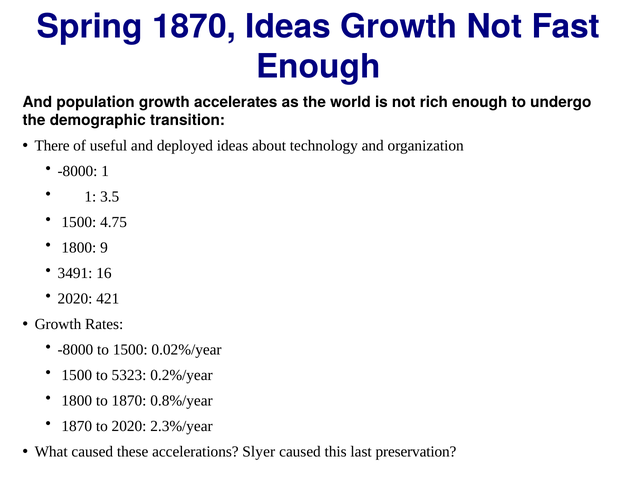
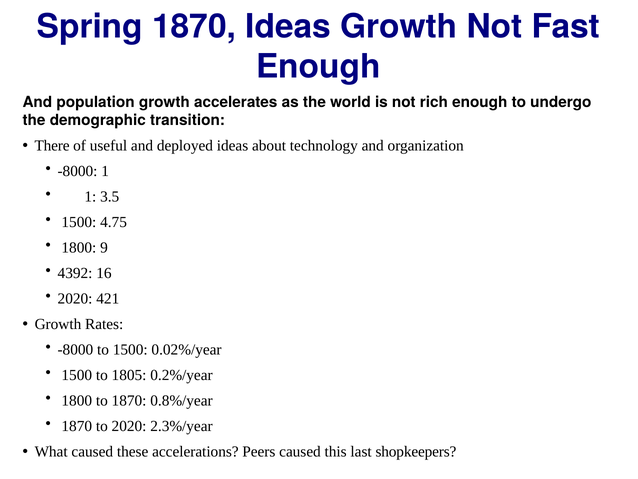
3491: 3491 -> 4392
5323: 5323 -> 1805
Slyer: Slyer -> Peers
preservation: preservation -> shopkeepers
